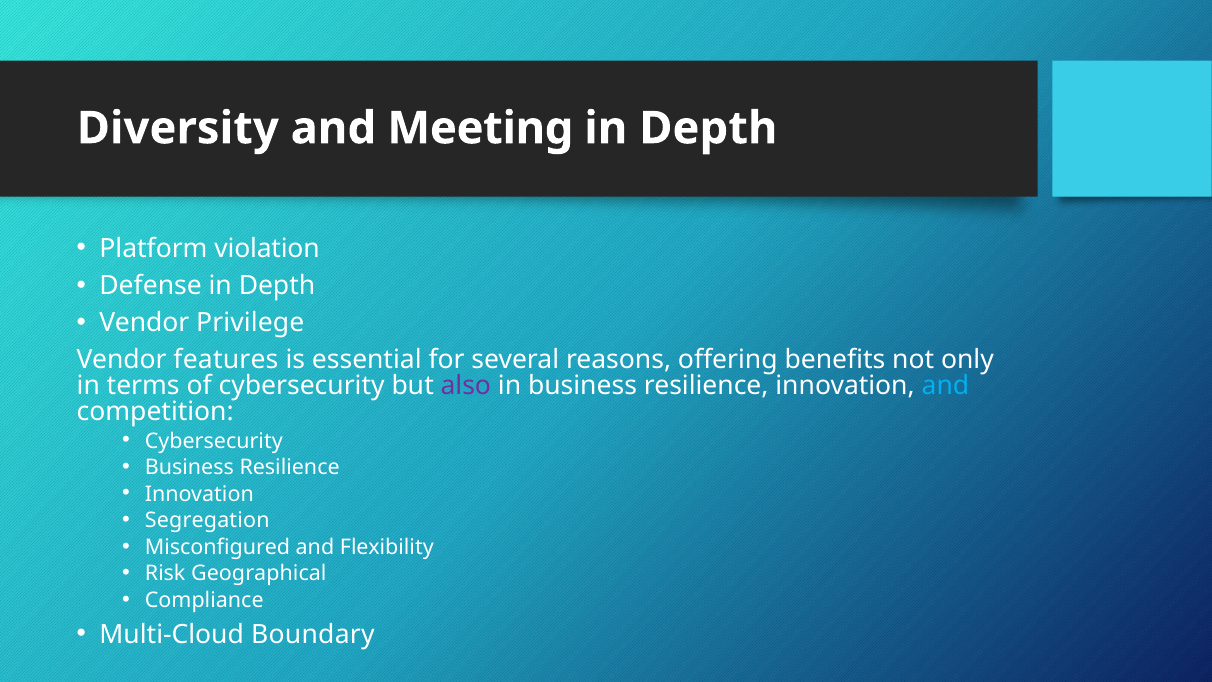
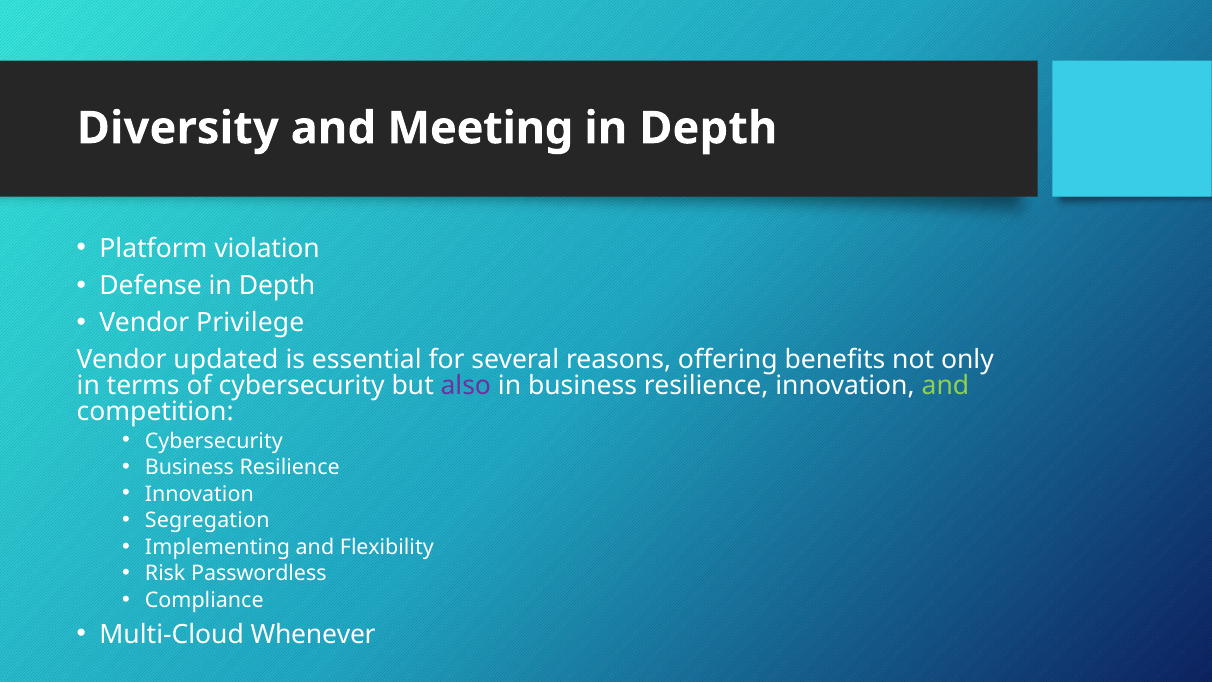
features: features -> updated
and at (945, 386) colour: light blue -> light green
Misconfigured: Misconfigured -> Implementing
Geographical: Geographical -> Passwordless
Boundary: Boundary -> Whenever
